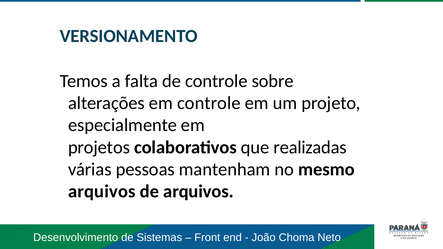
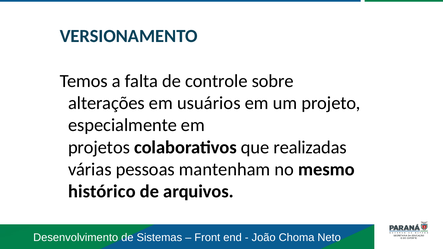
em controle: controle -> usuários
arquivos at (102, 192): arquivos -> histórico
